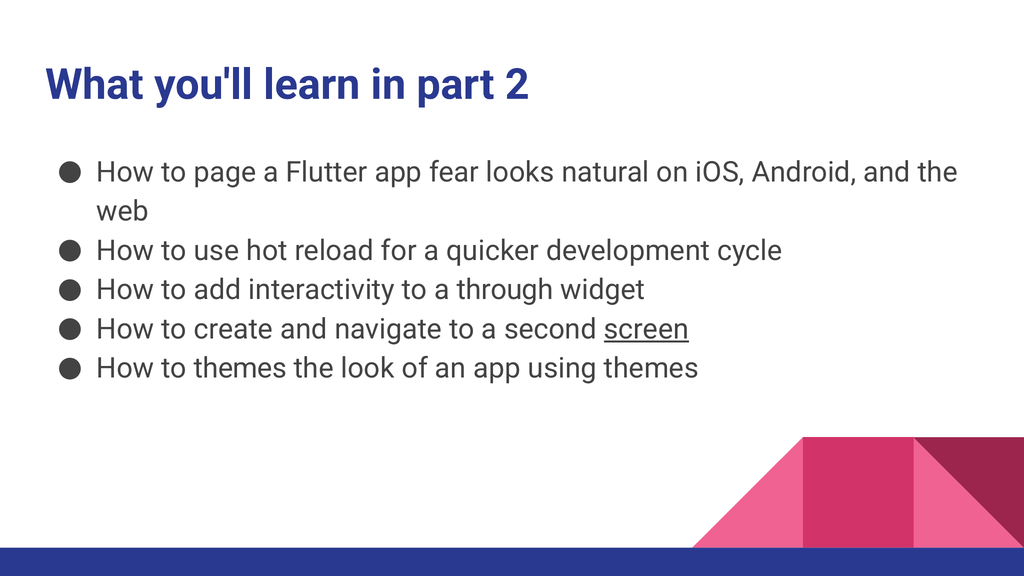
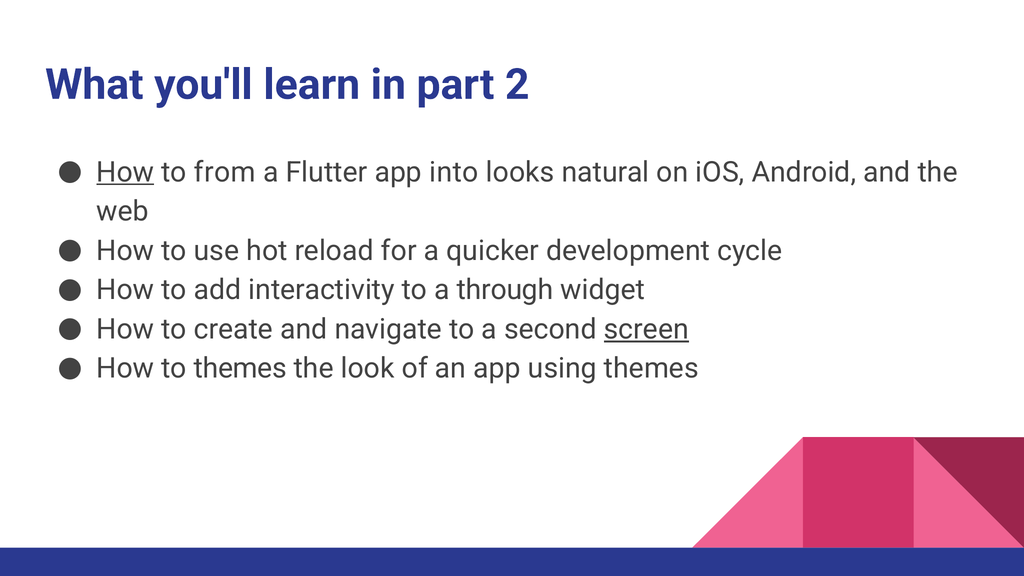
How at (125, 172) underline: none -> present
page: page -> from
fear: fear -> into
